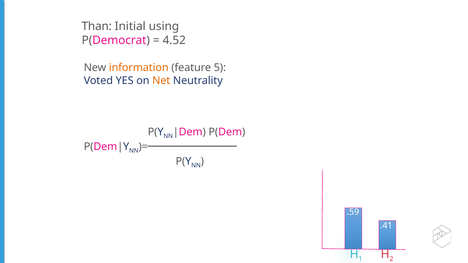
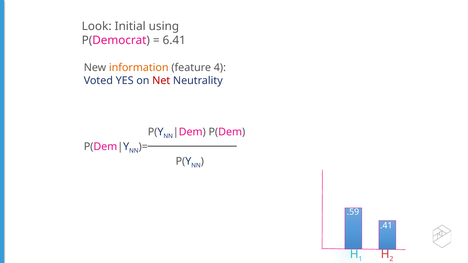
Than: Than -> Look
4.52: 4.52 -> 6.41
5: 5 -> 4
Net colour: orange -> red
